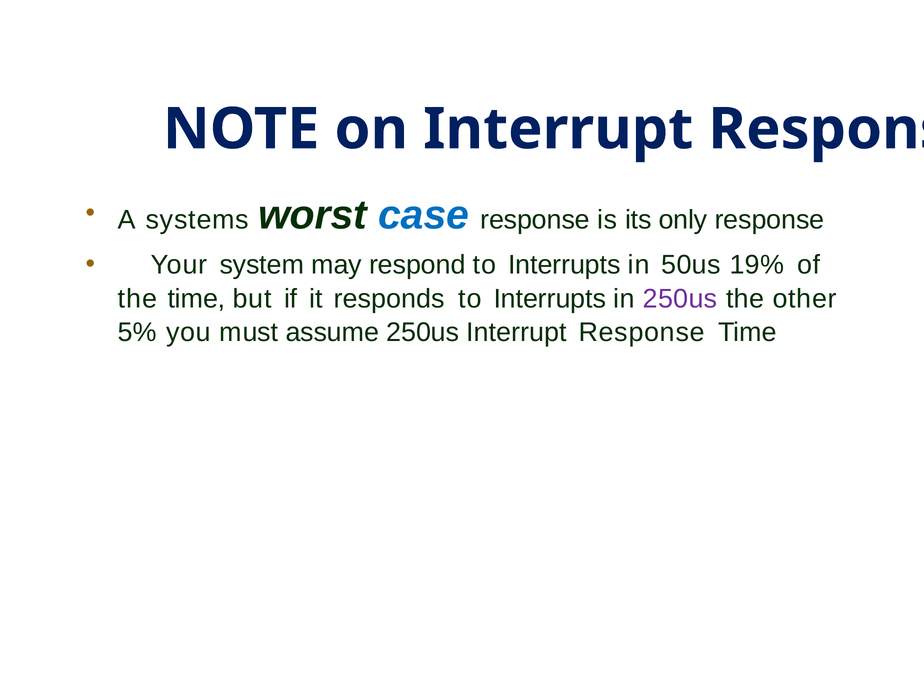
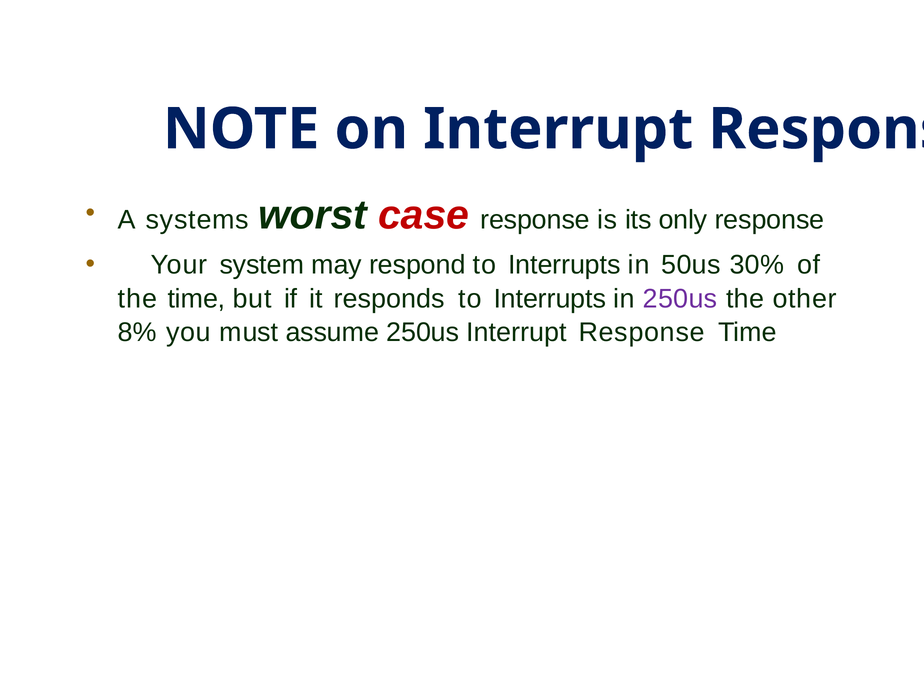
case colour: blue -> red
19%: 19% -> 30%
5%: 5% -> 8%
